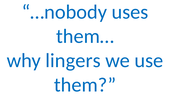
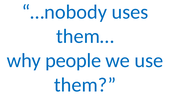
lingers: lingers -> people
